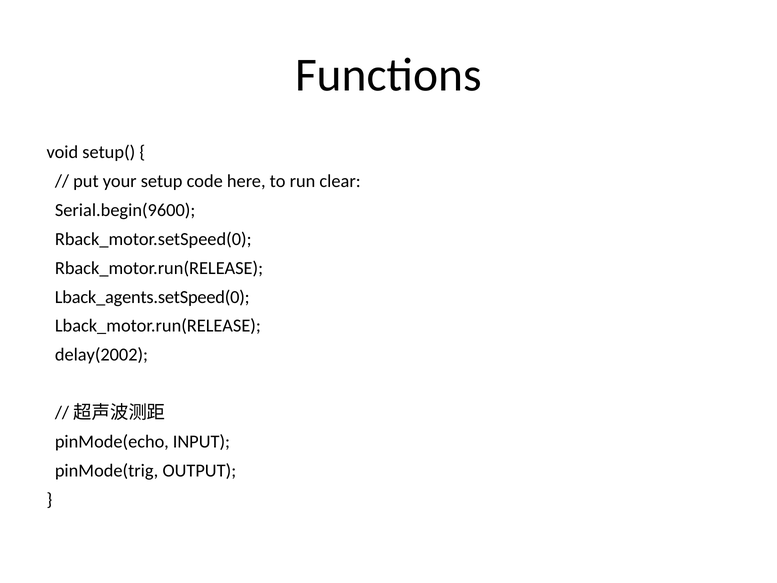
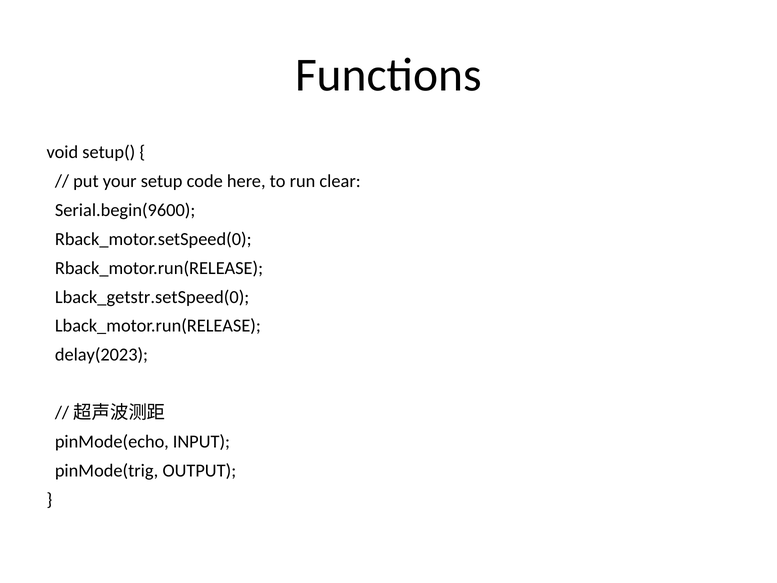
Lback_agents.setSpeed(0: Lback_agents.setSpeed(0 -> Lback_getstr.setSpeed(0
delay(2002: delay(2002 -> delay(2023
